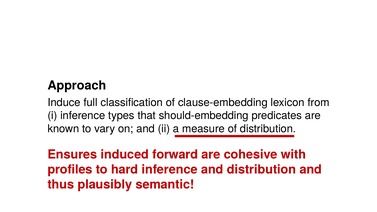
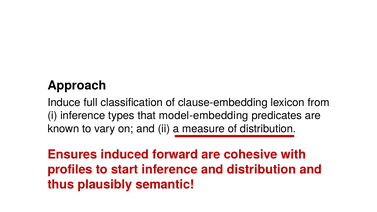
should-embedding: should-embedding -> model-embedding
hard: hard -> start
